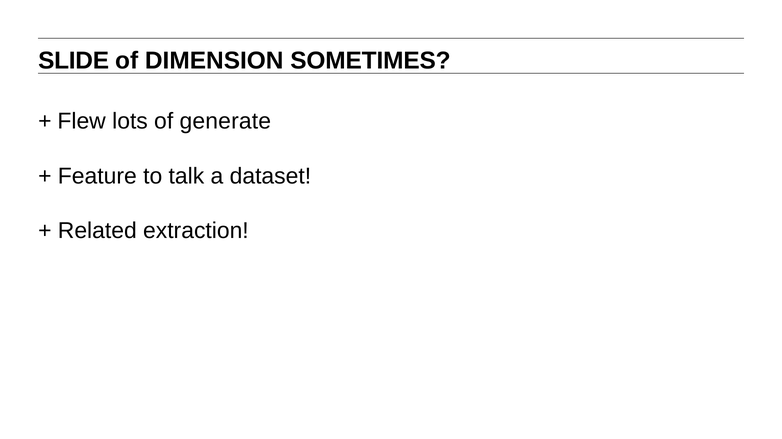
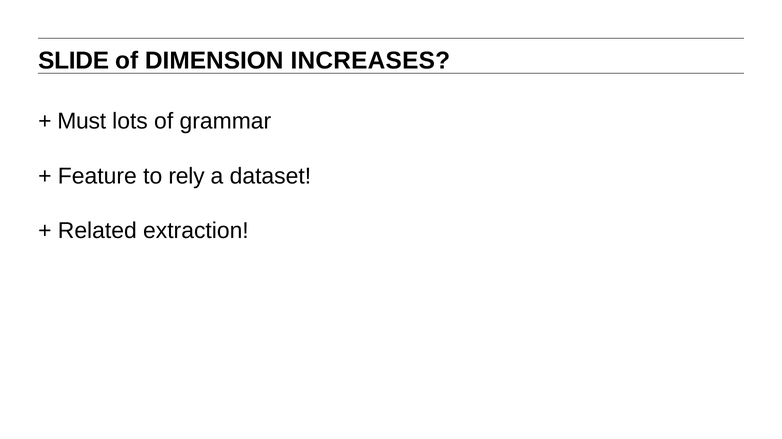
SOMETIMES: SOMETIMES -> INCREASES
Flew: Flew -> Must
generate: generate -> grammar
talk: talk -> rely
